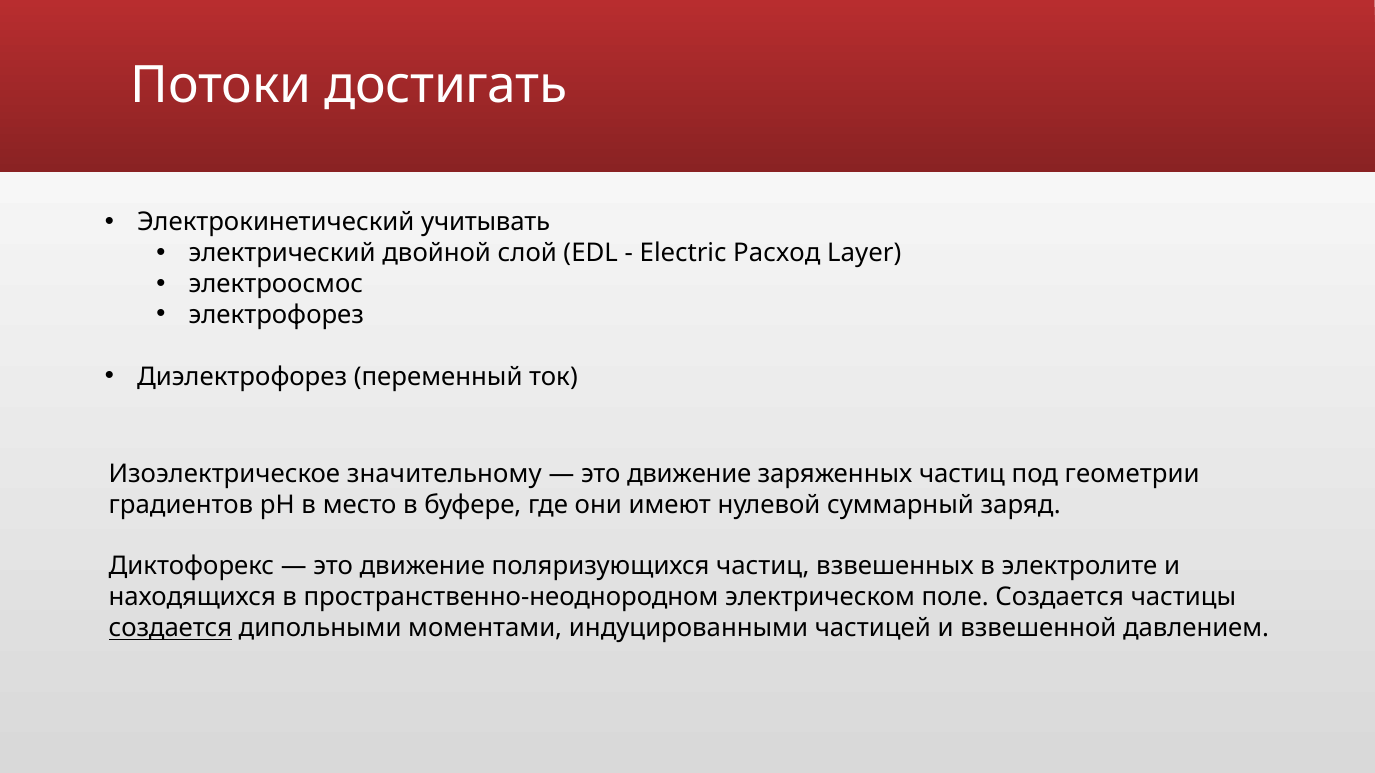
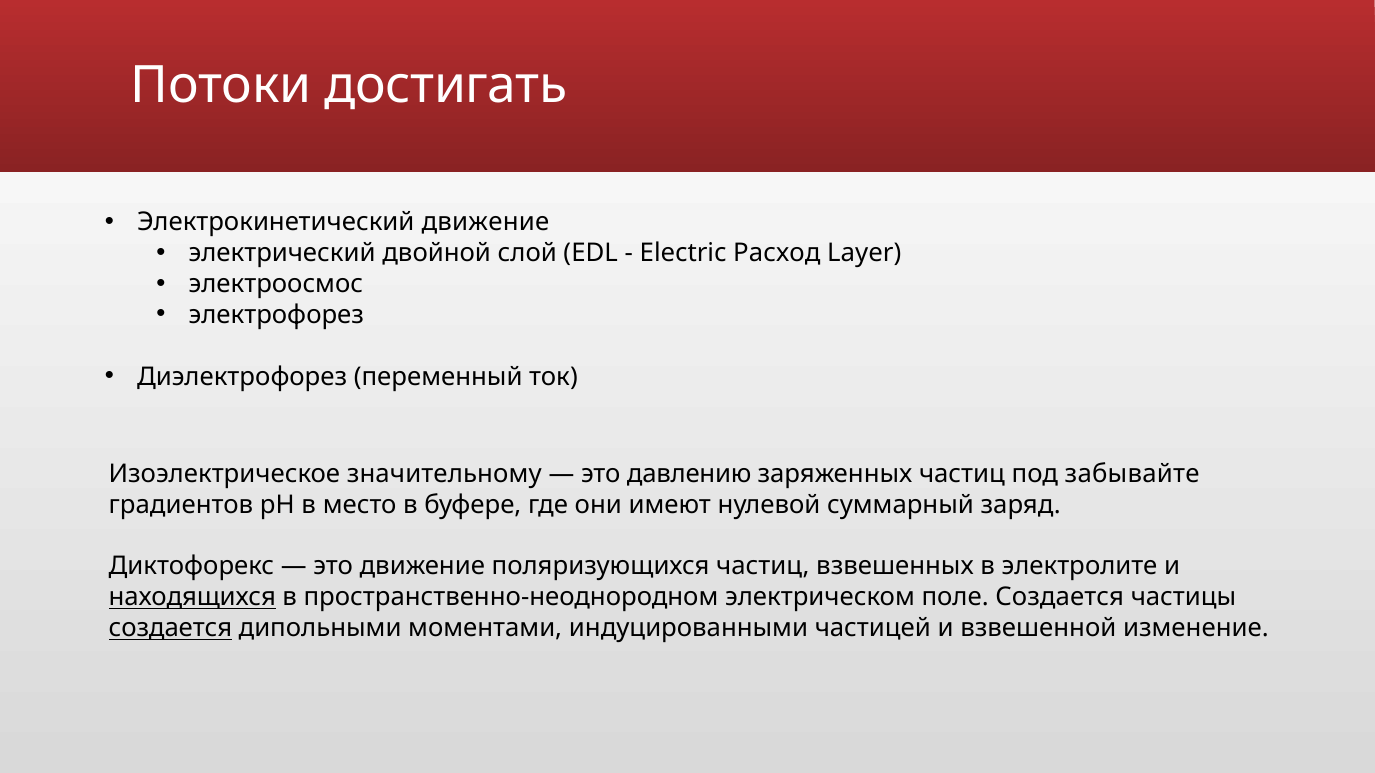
Электрокинетический учитывать: учитывать -> движение
движение at (689, 474): движение -> давлению
геометрии: геометрии -> забывайте
находящихся underline: none -> present
давлением: давлением -> изменение
